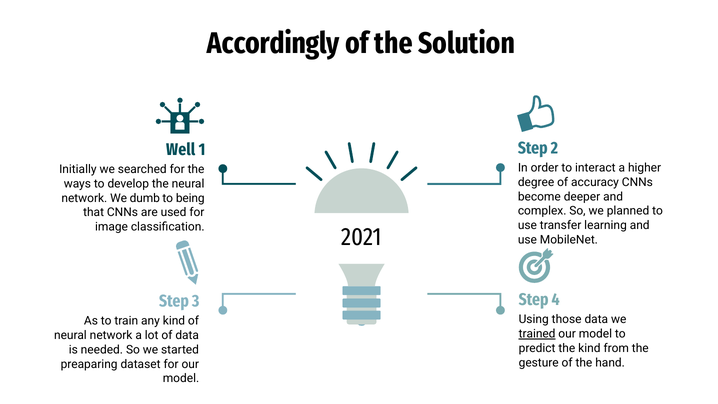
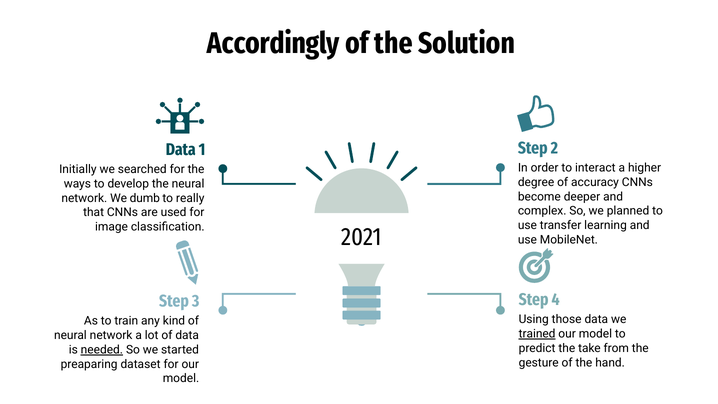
Well at (181, 150): Well -> Data
being: being -> really
the kind: kind -> take
needed underline: none -> present
